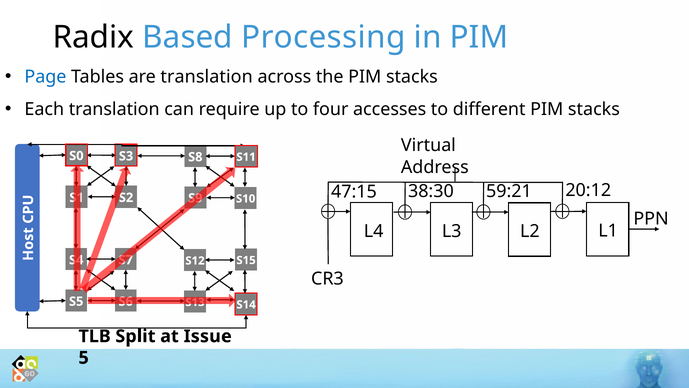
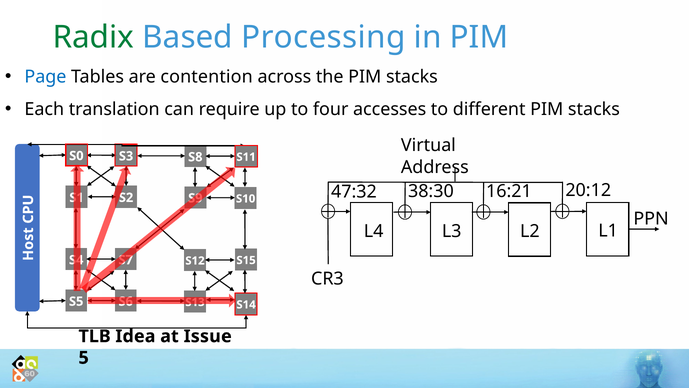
Radix colour: black -> green
are translation: translation -> contention
59:21: 59:21 -> 16:21
47:15: 47:15 -> 47:32
Split: Split -> Idea
